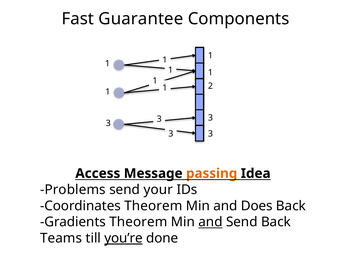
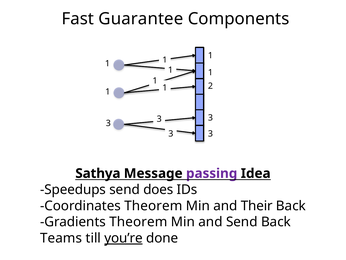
Access: Access -> Sathya
passing colour: orange -> purple
Problems: Problems -> Speedups
your: your -> does
Does: Does -> Their
and at (210, 222) underline: present -> none
